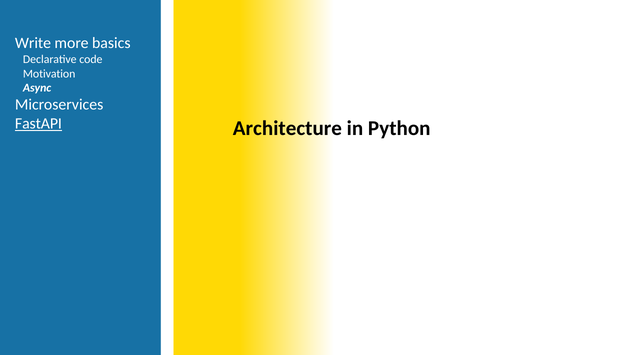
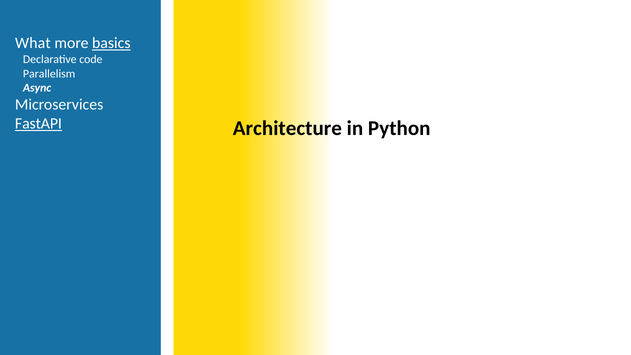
Write: Write -> What
basics underline: none -> present
Motivation: Motivation -> Parallelism
